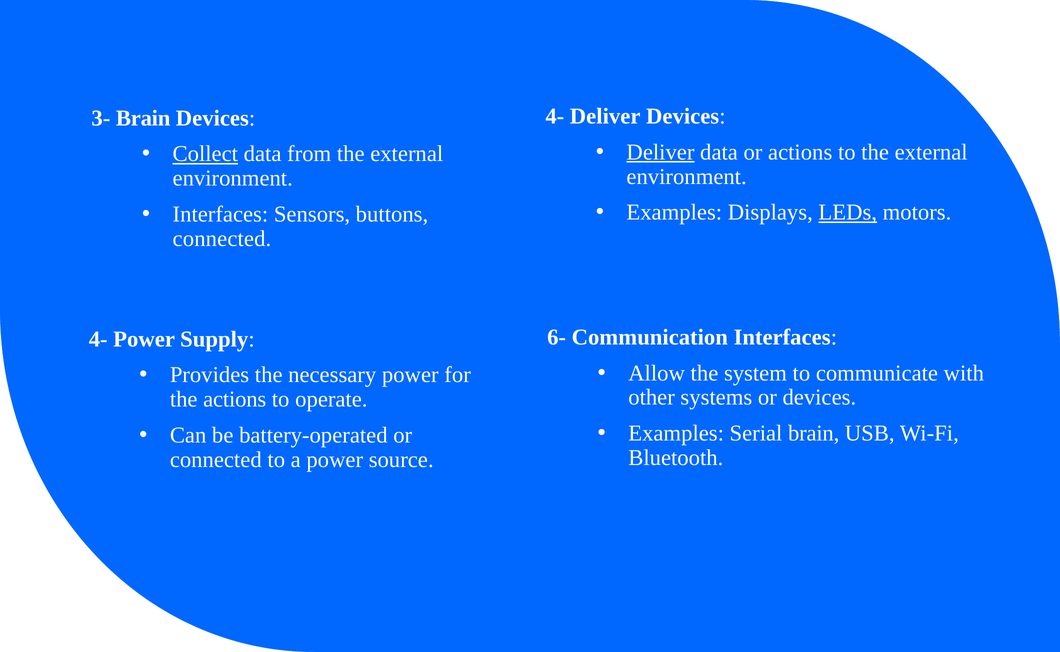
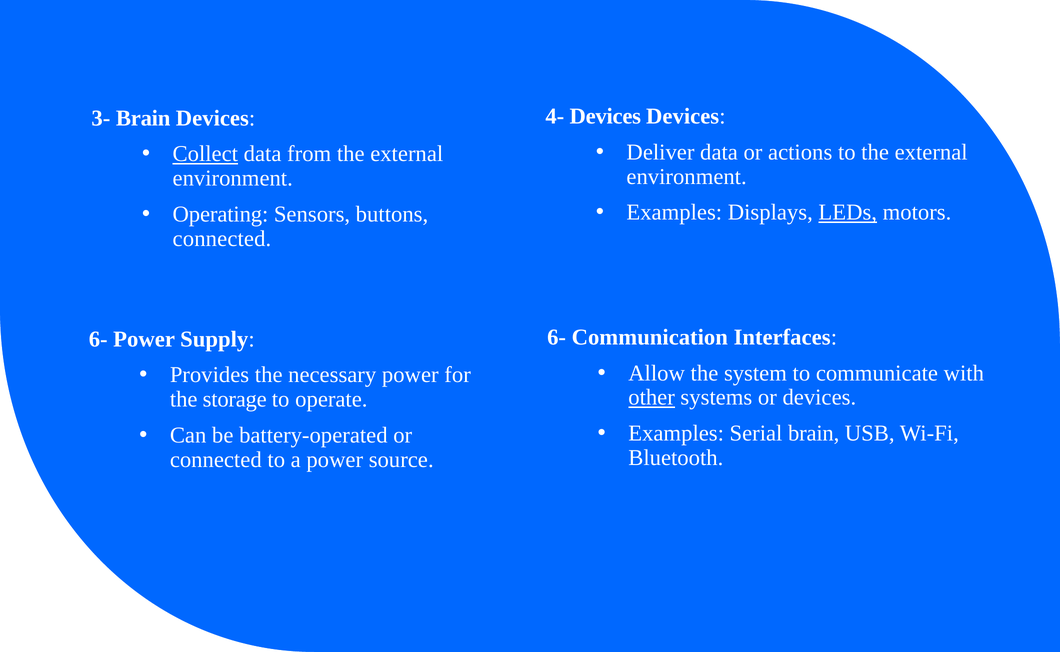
4- Deliver: Deliver -> Devices
Deliver at (660, 152) underline: present -> none
Interfaces at (220, 214): Interfaces -> Operating
4- at (98, 339): 4- -> 6-
other underline: none -> present
the actions: actions -> storage
